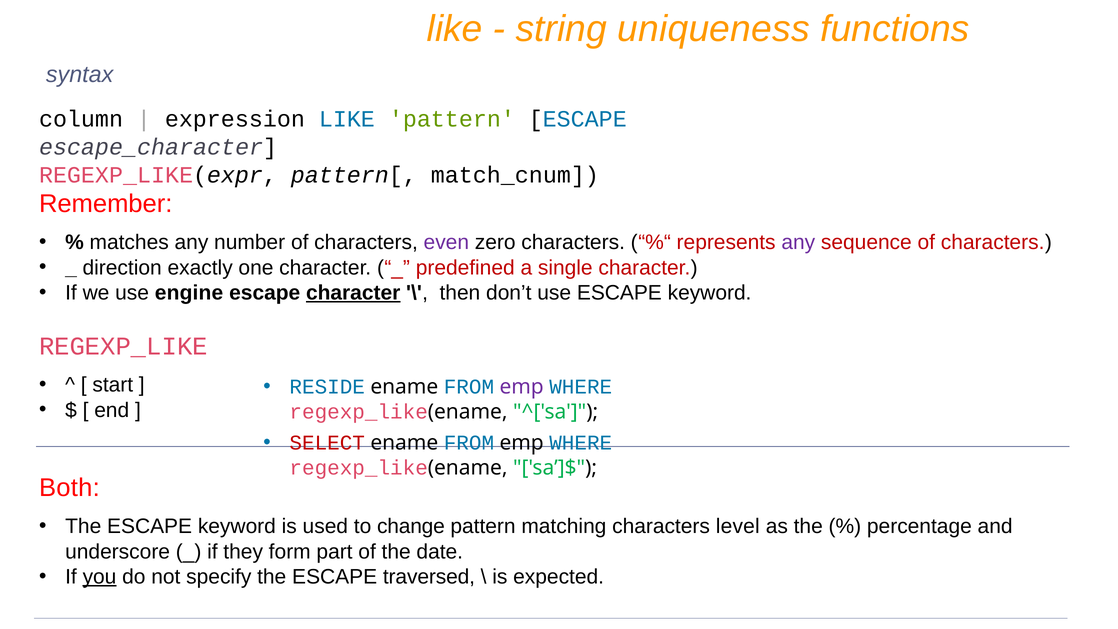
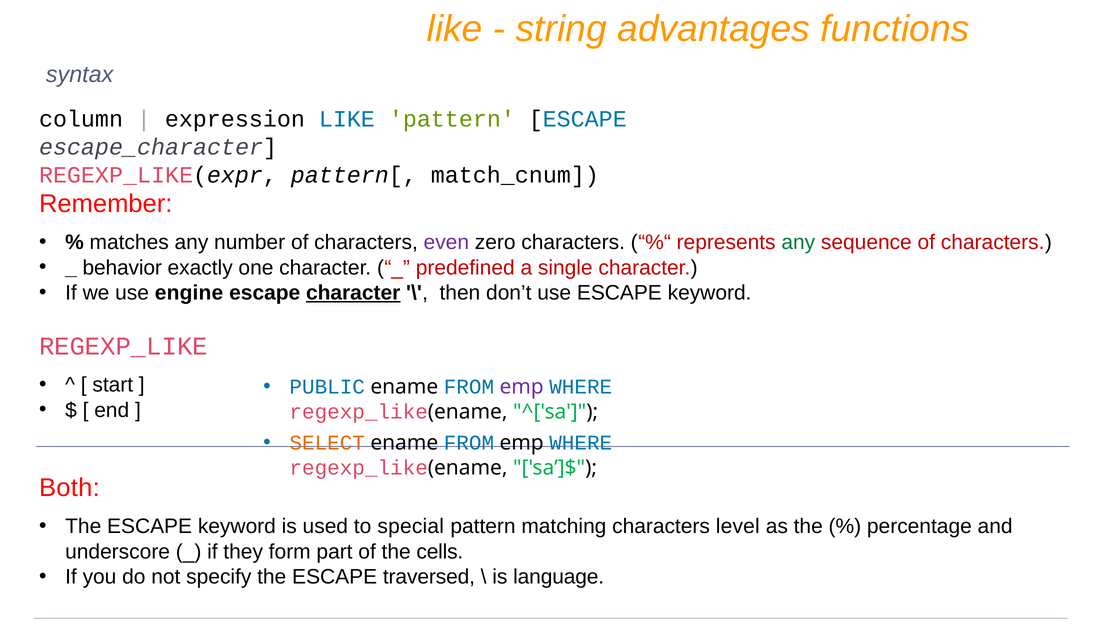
uniqueness: uniqueness -> advantages
any at (798, 242) colour: purple -> green
direction: direction -> behavior
RESIDE: RESIDE -> PUBLIC
SELECT colour: red -> orange
change: change -> special
date: date -> cells
you underline: present -> none
expected: expected -> language
